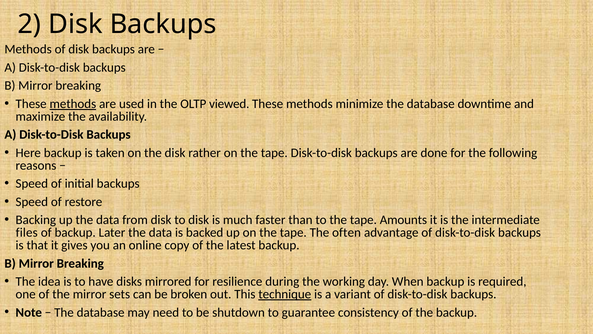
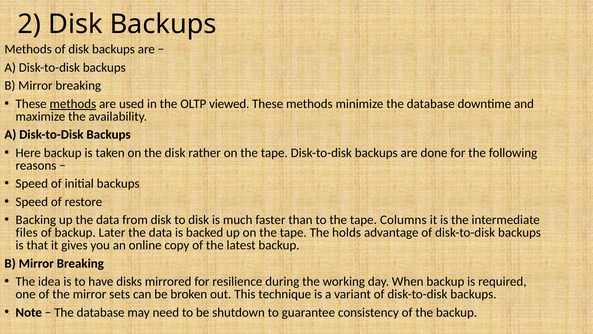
Amounts: Amounts -> Columns
often: often -> holds
technique underline: present -> none
